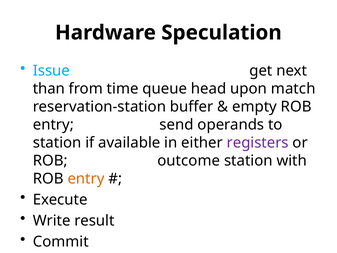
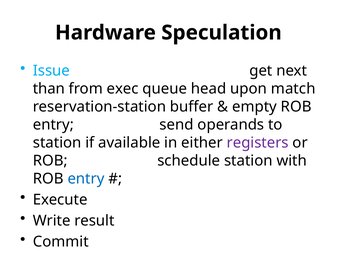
time: time -> exec
outcome: outcome -> schedule
entry at (86, 179) colour: orange -> blue
